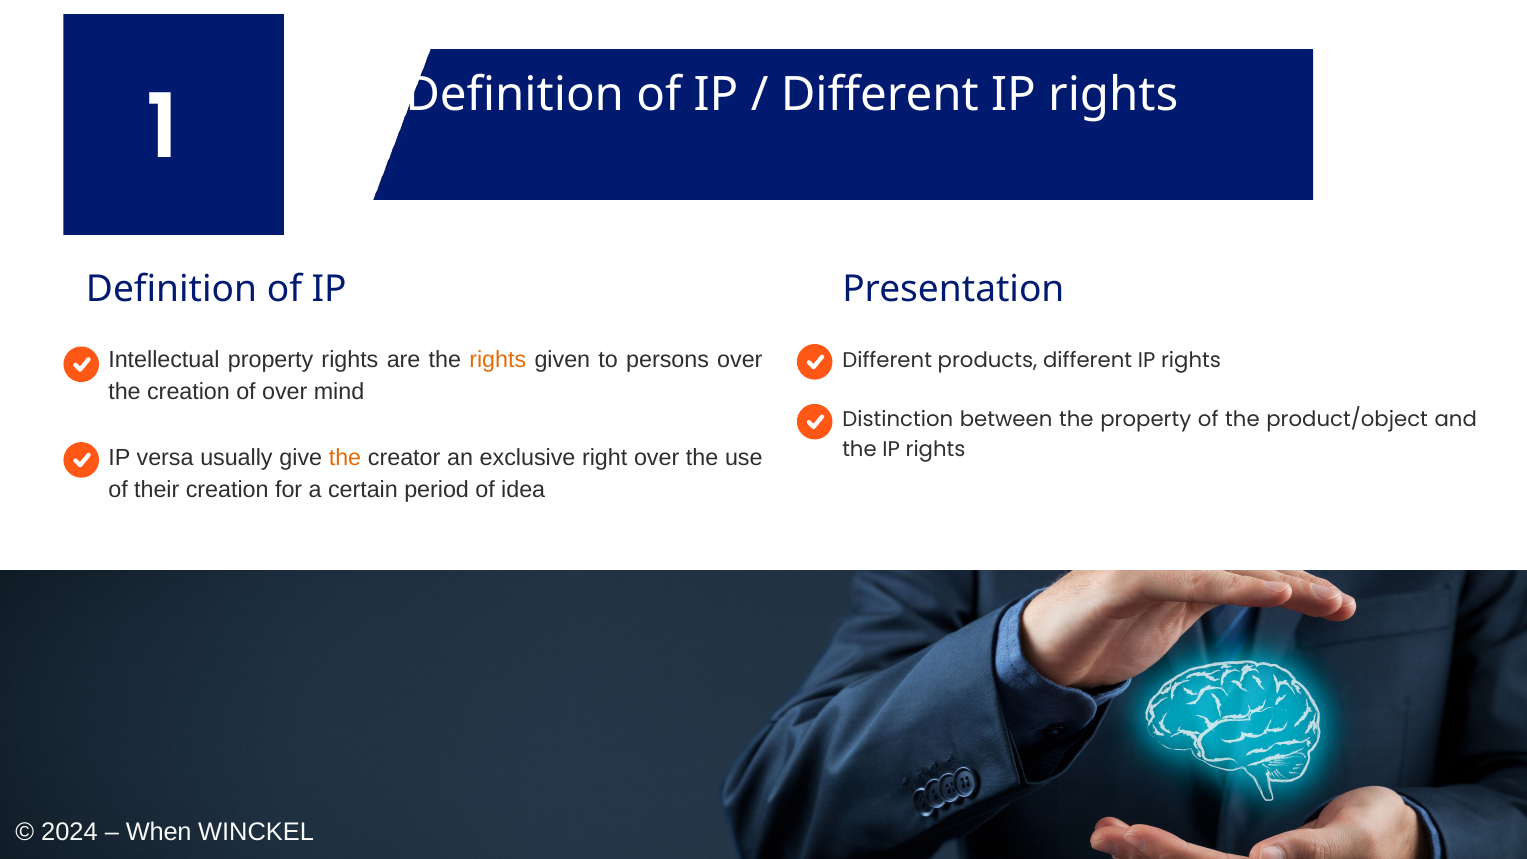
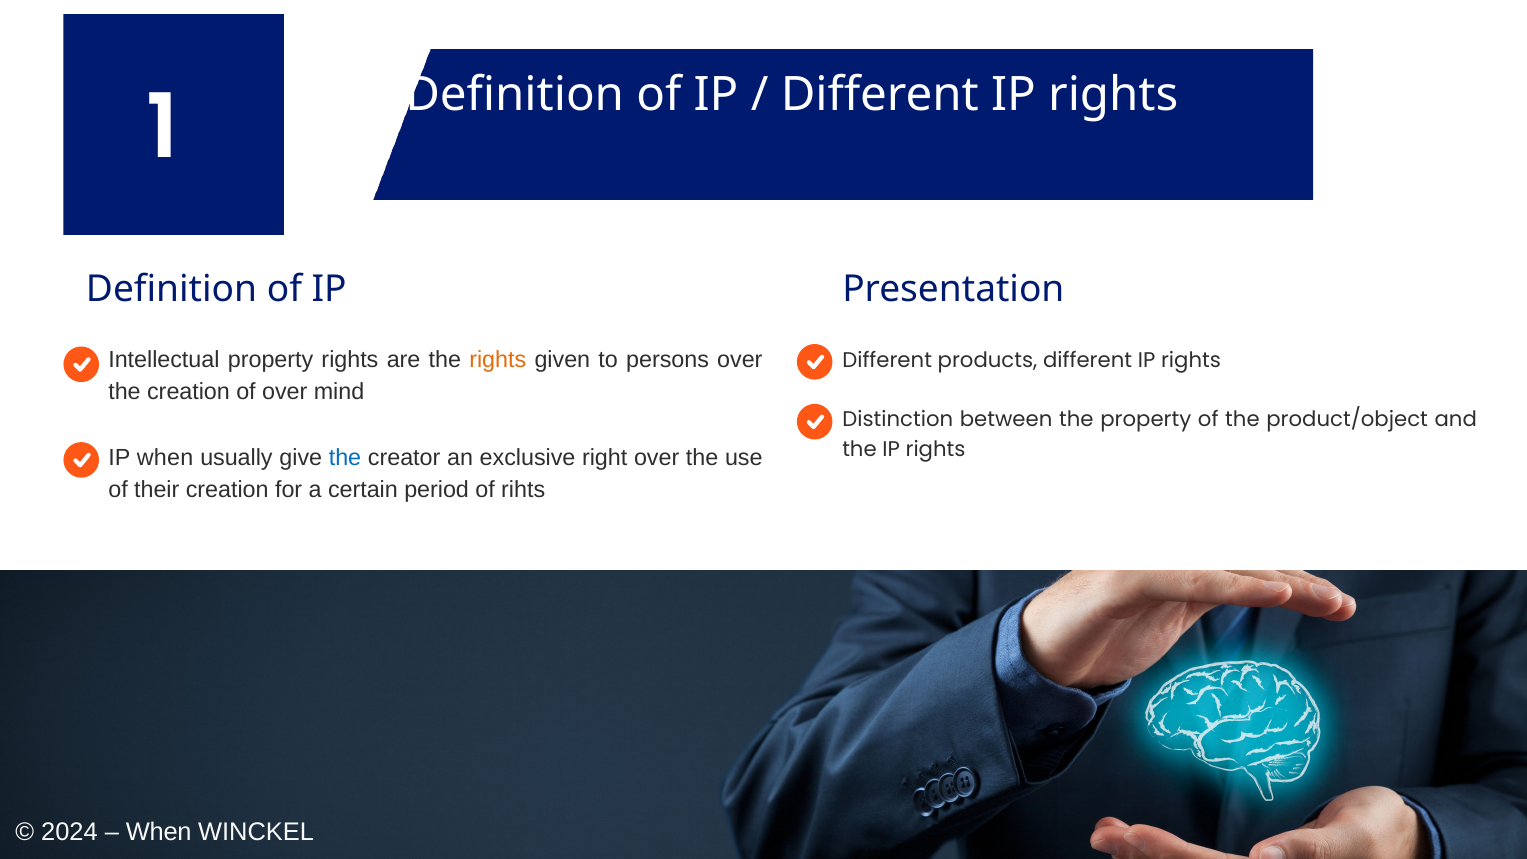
IP versa: versa -> when
the at (345, 457) colour: orange -> blue
idea: idea -> rihts
